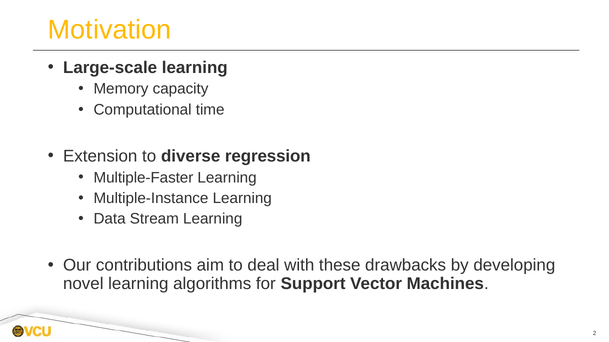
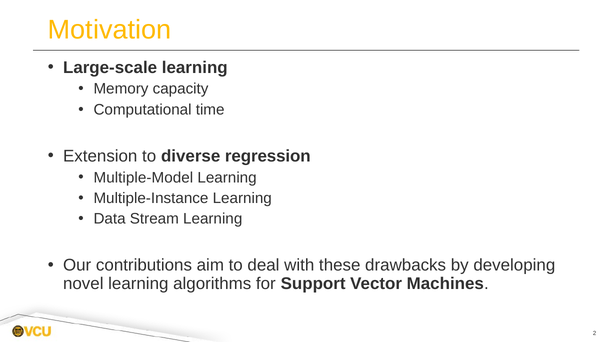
Multiple-Faster: Multiple-Faster -> Multiple-Model
